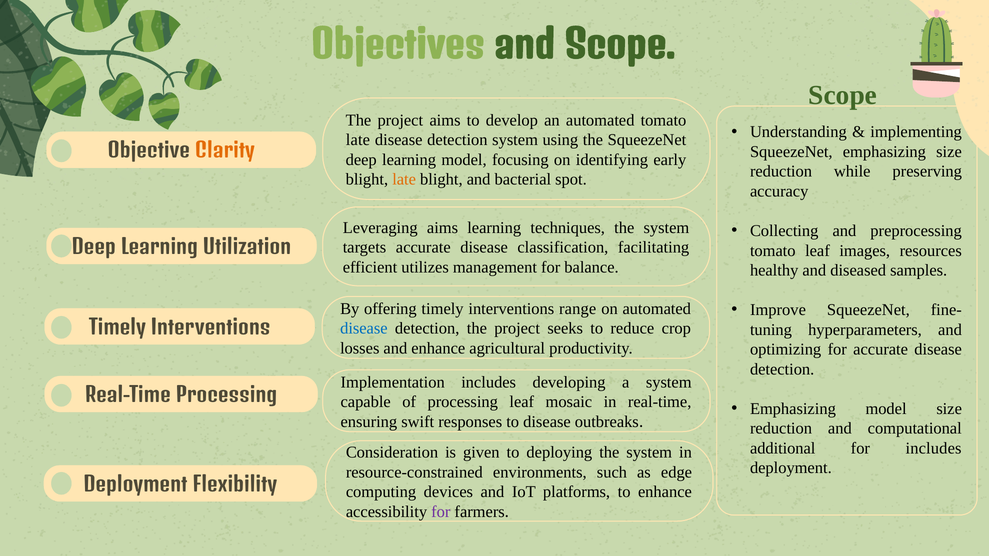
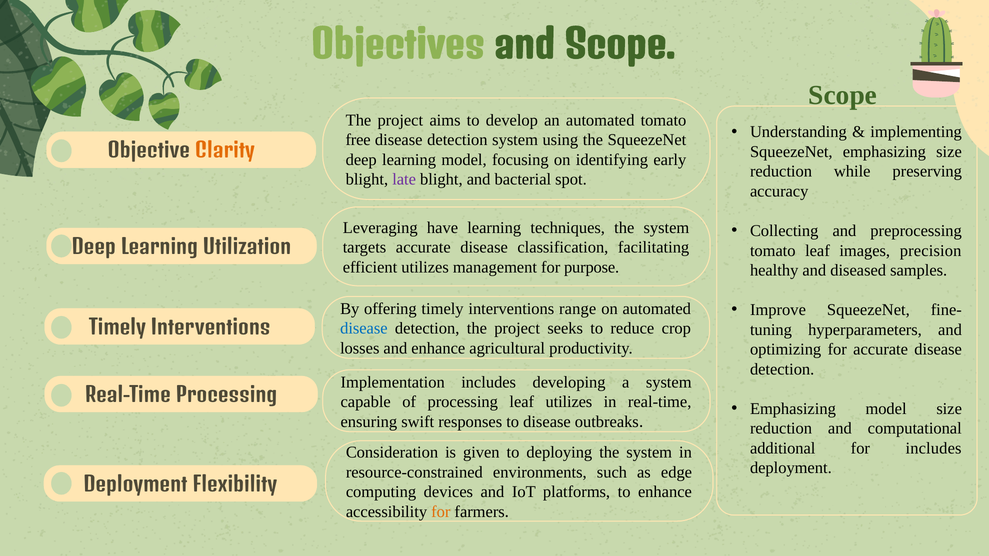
late at (358, 140): late -> free
late at (404, 180) colour: orange -> purple
Leveraging aims: aims -> have
resources: resources -> precision
balance: balance -> purpose
leaf mosaic: mosaic -> utilizes
for at (441, 512) colour: purple -> orange
